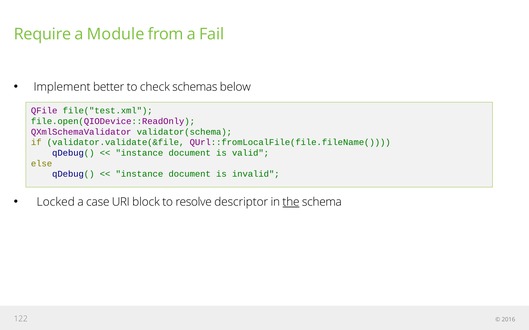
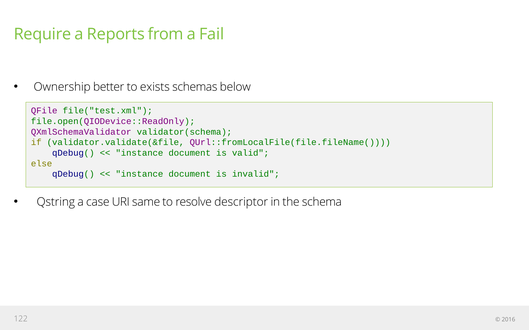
Module: Module -> Reports
Implement: Implement -> Ownership
check: check -> exists
Locked: Locked -> Qstring
block: block -> same
the underline: present -> none
